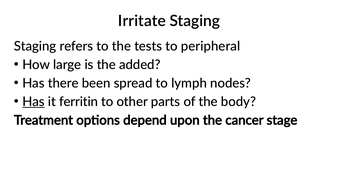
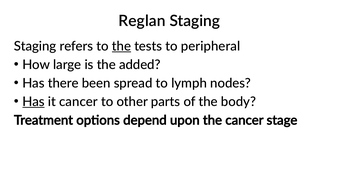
Irritate: Irritate -> Reglan
the at (121, 46) underline: none -> present
it ferritin: ferritin -> cancer
